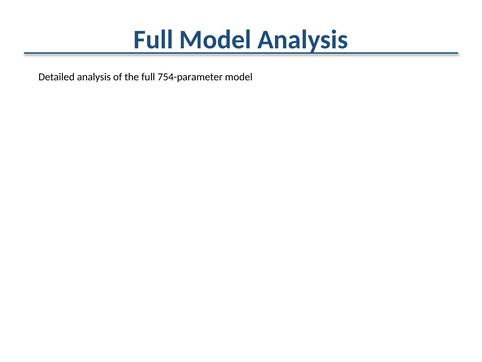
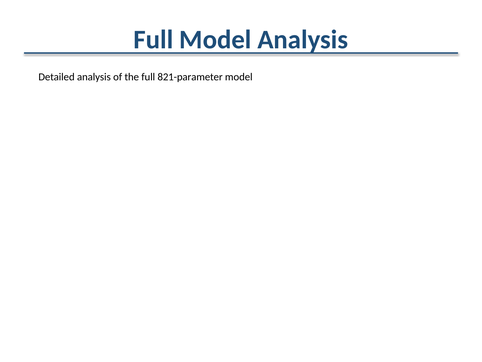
754-parameter: 754-parameter -> 821-parameter
